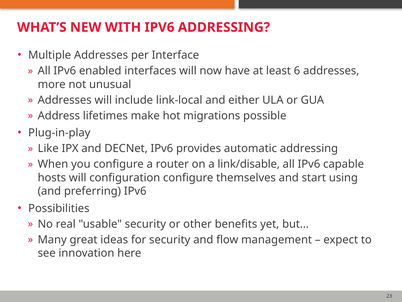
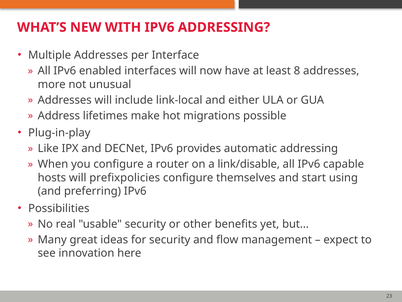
6: 6 -> 8
configuration: configuration -> prefixpolicies
